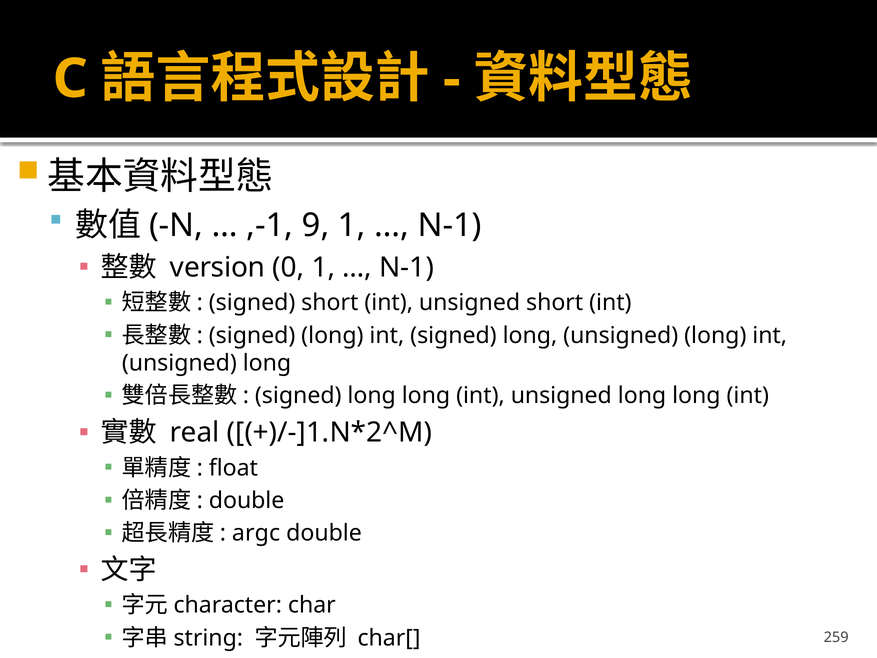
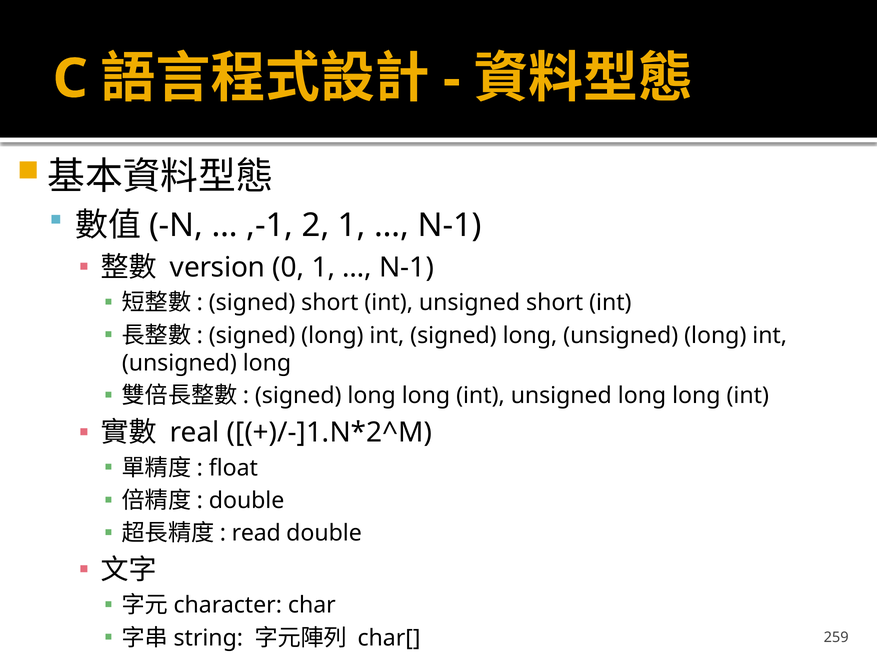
9: 9 -> 2
argc: argc -> read
